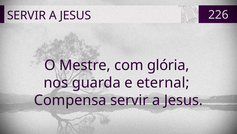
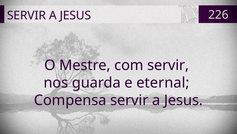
com glória: glória -> servir
